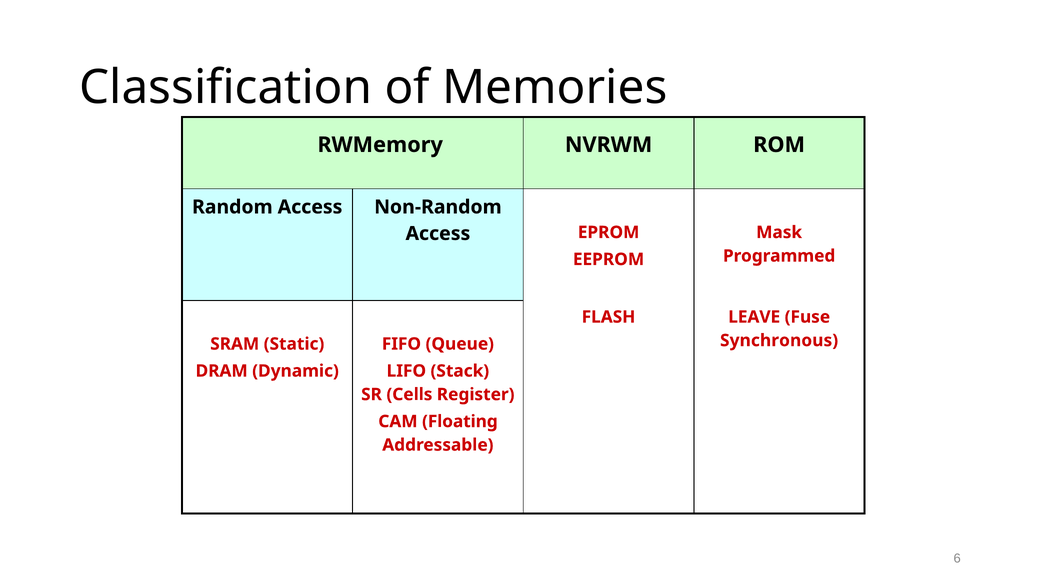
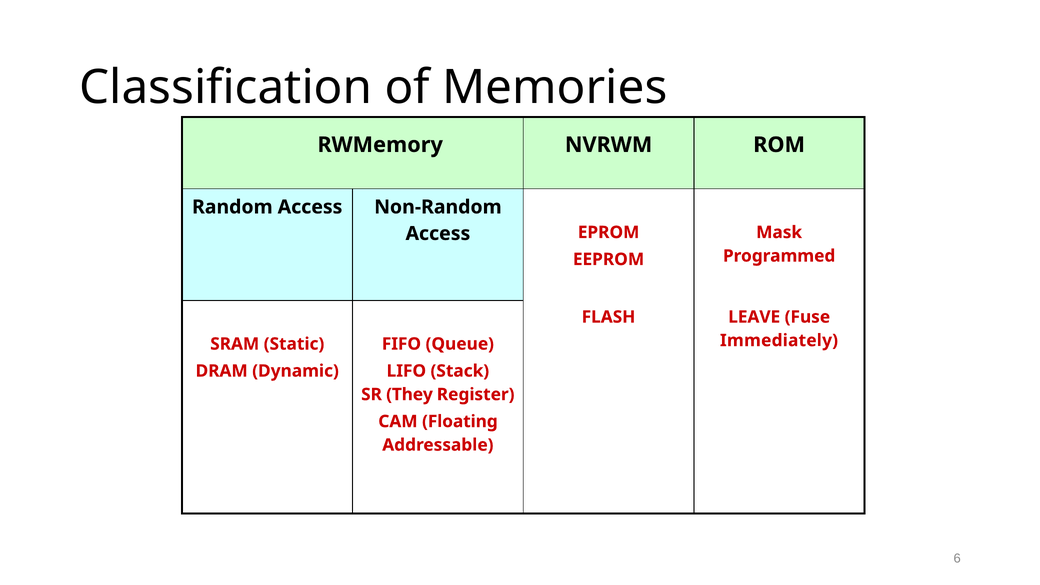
Synchronous: Synchronous -> Immediately
Cells: Cells -> They
